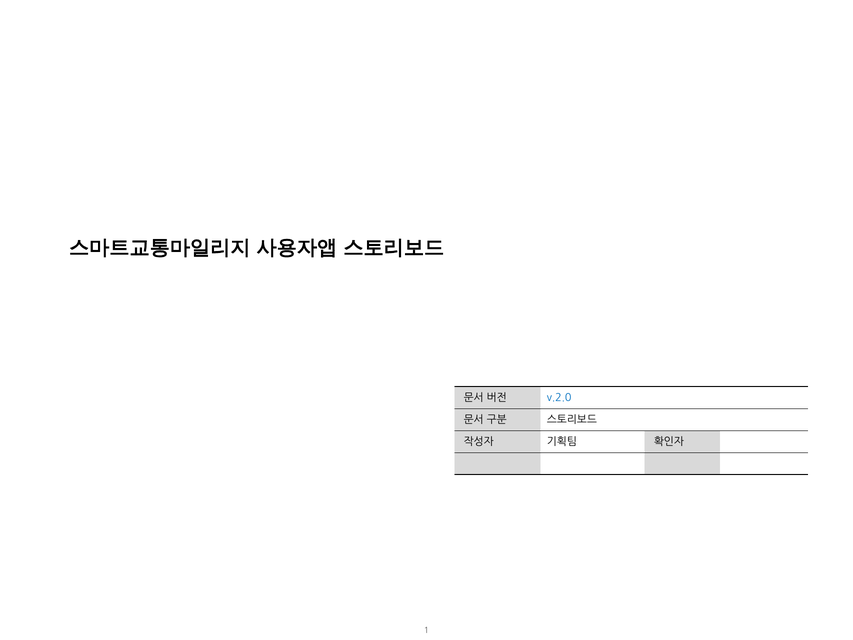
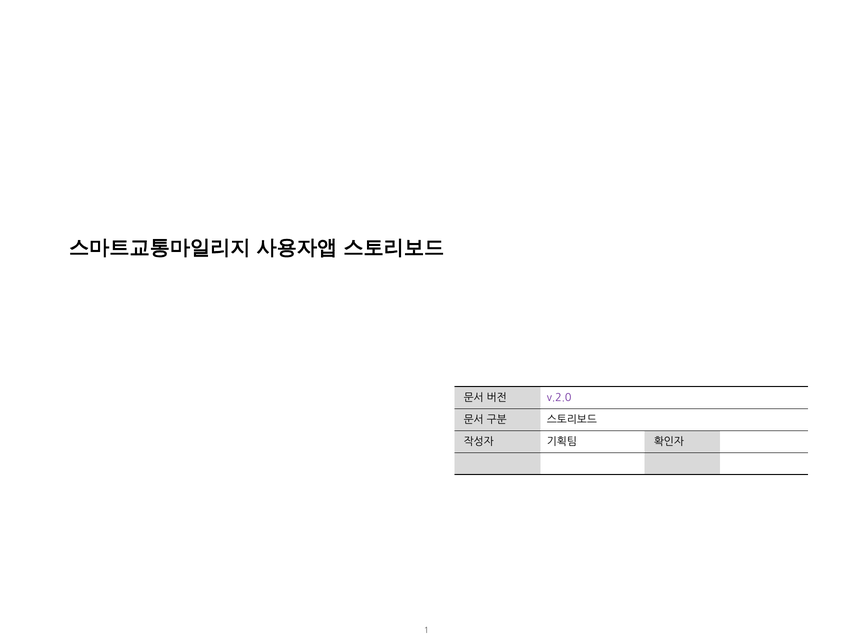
v.2.0 colour: blue -> purple
